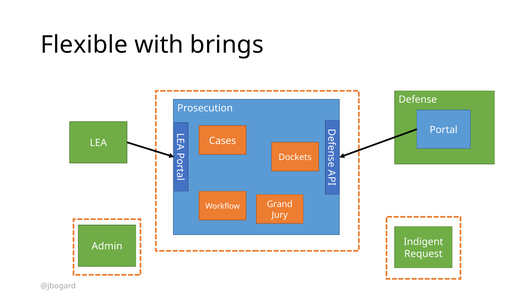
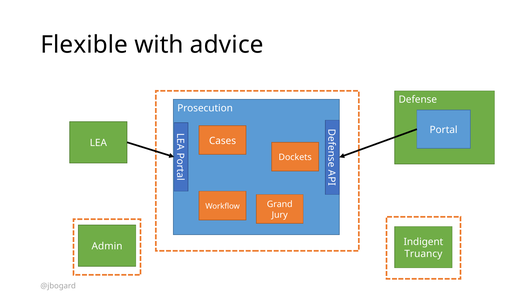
brings: brings -> advice
Request: Request -> Truancy
